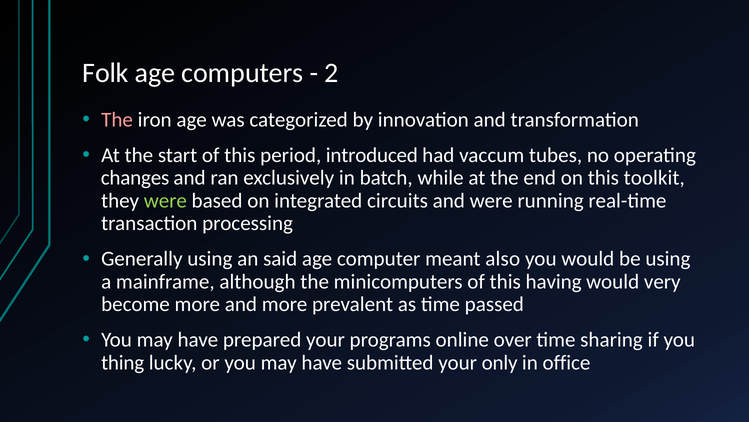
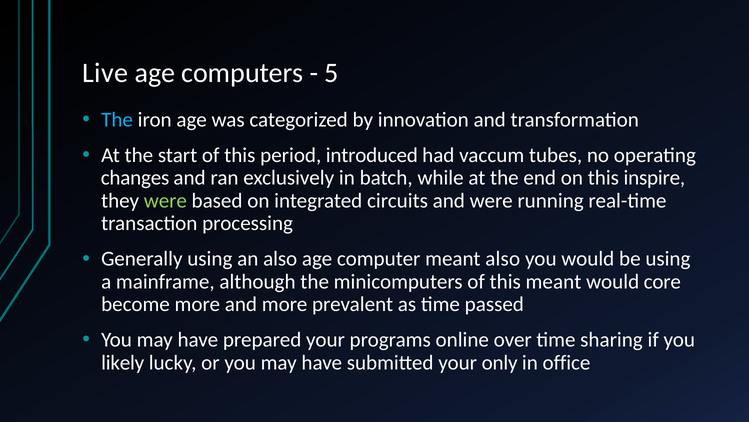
Folk: Folk -> Live
2: 2 -> 5
The at (117, 120) colour: pink -> light blue
toolkit: toolkit -> inspire
an said: said -> also
this having: having -> meant
very: very -> core
thing: thing -> likely
